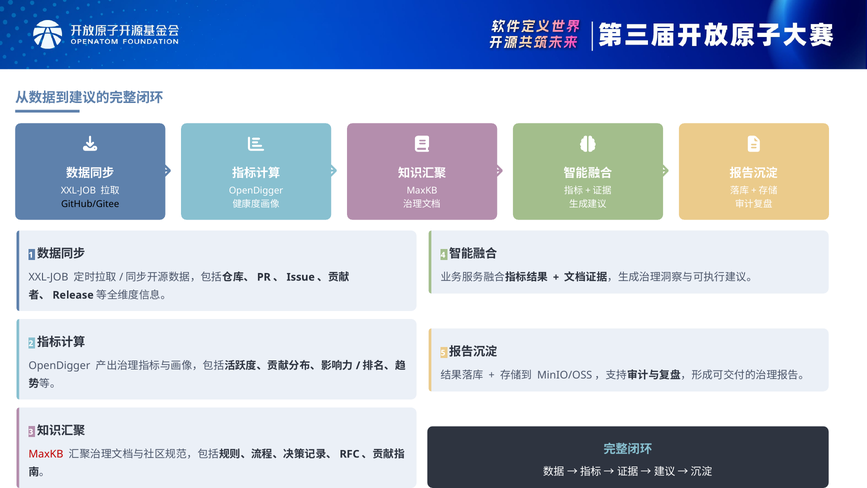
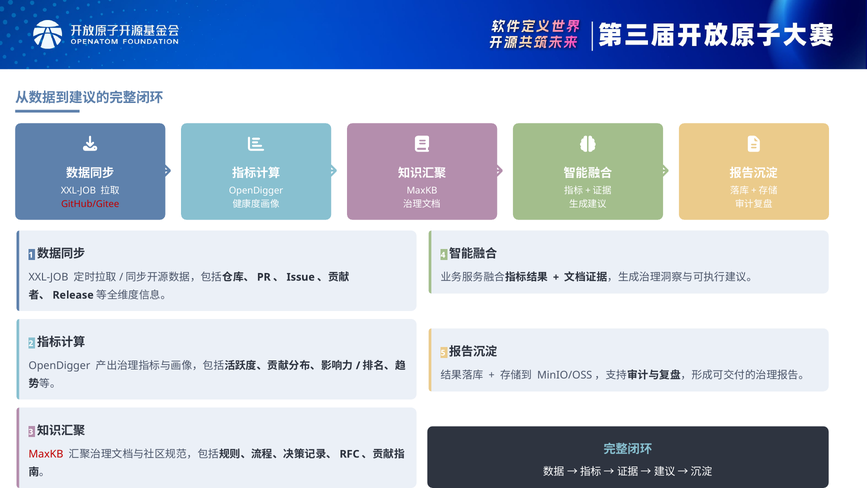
GitHub/Gitee colour: black -> red
